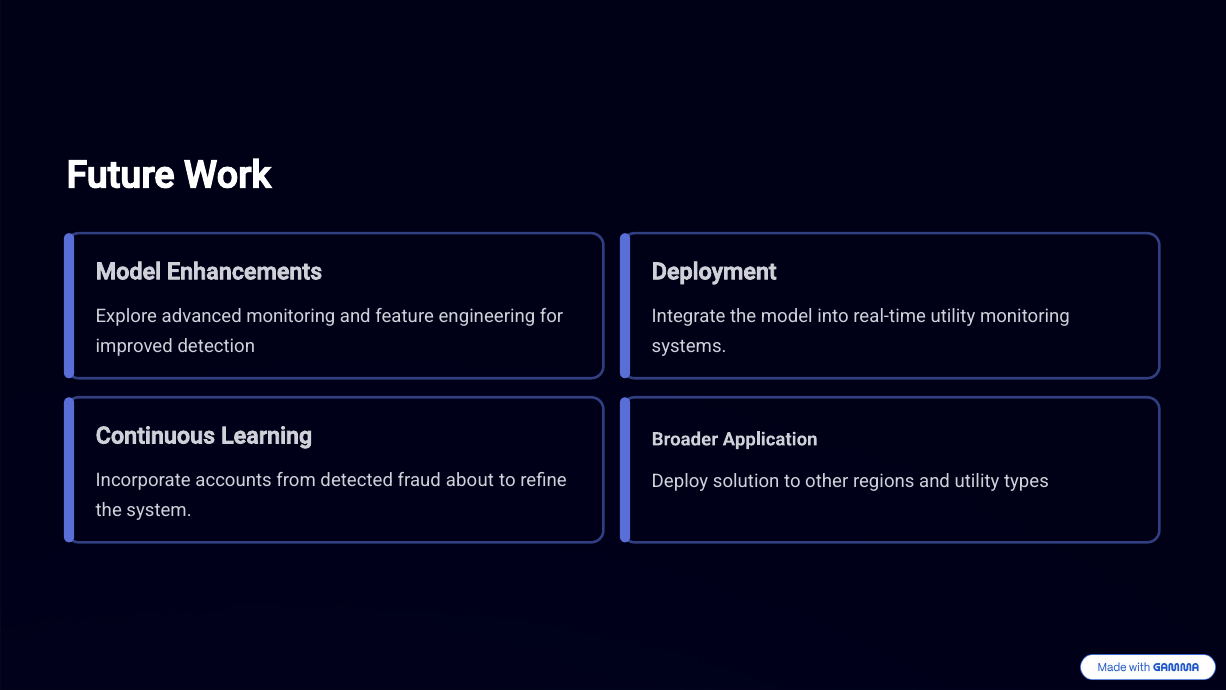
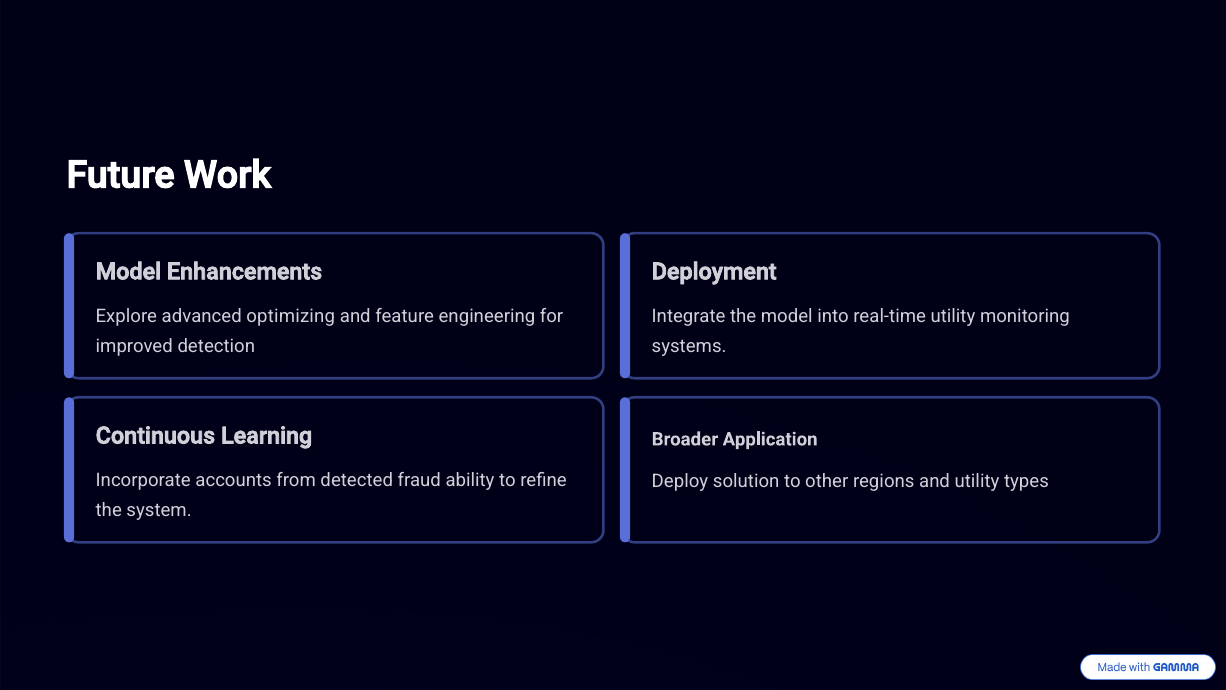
advanced monitoring: monitoring -> optimizing
about: about -> ability
